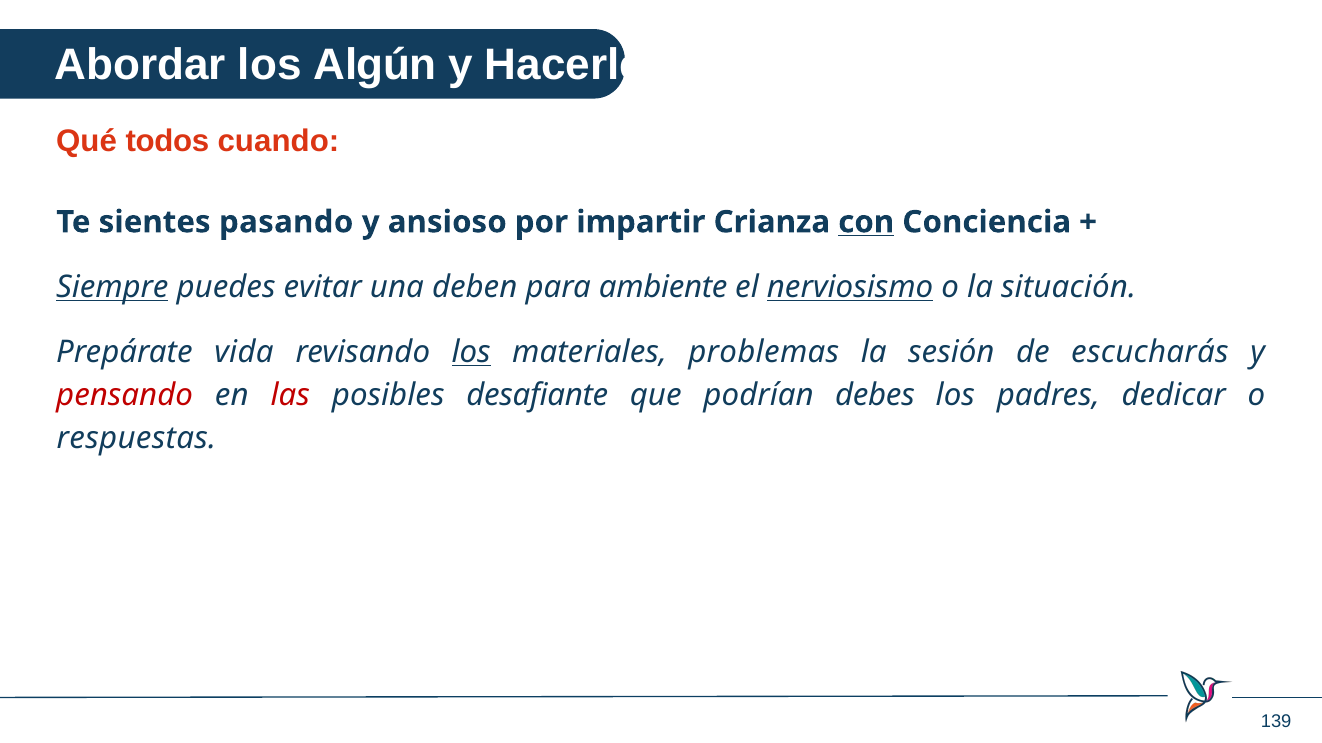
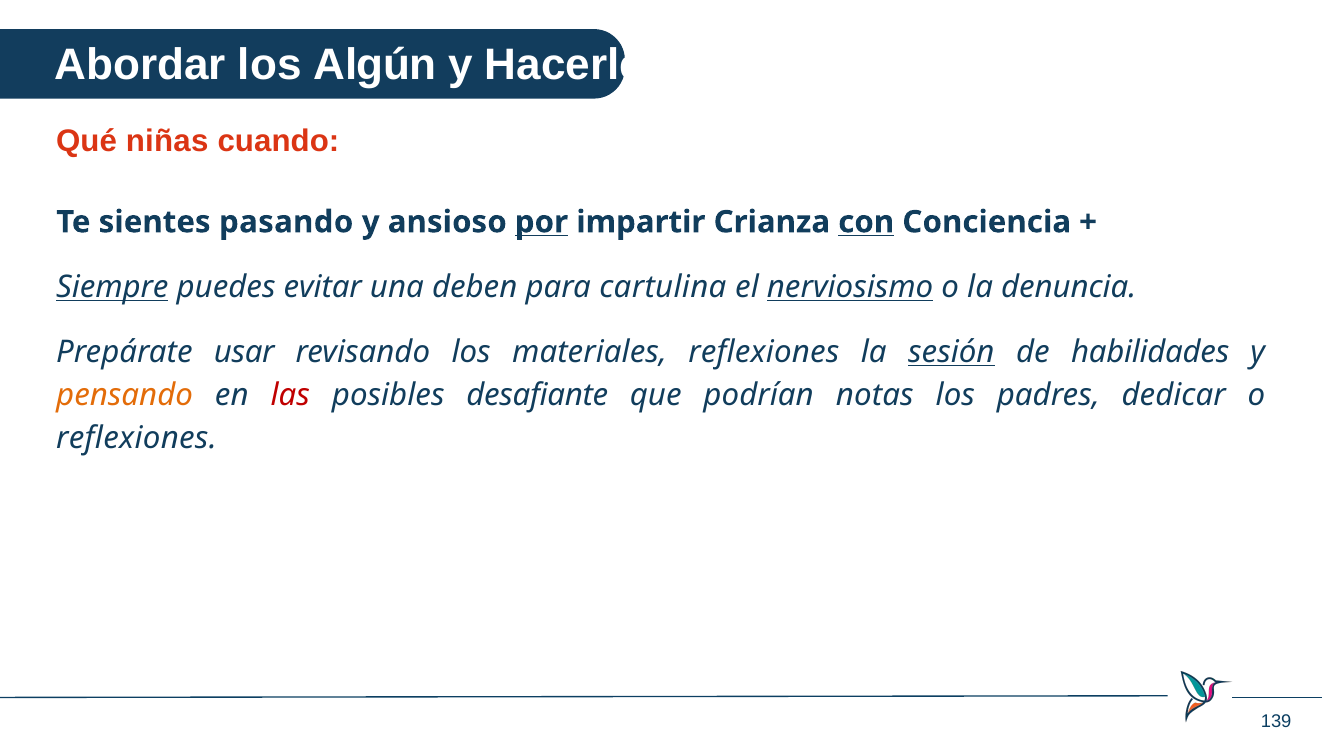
todos: todos -> niñas
por underline: none -> present
ambiente: ambiente -> cartulina
situación: situación -> denuncia
vida: vida -> usar
los at (471, 352) underline: present -> none
materiales problemas: problemas -> reflexiones
sesión underline: none -> present
escucharás: escucharás -> habilidades
pensando colour: red -> orange
debes: debes -> notas
respuestas at (136, 438): respuestas -> reflexiones
